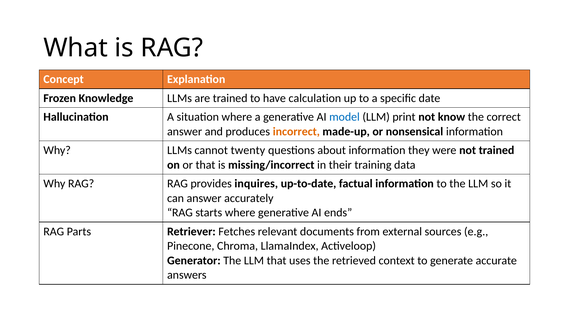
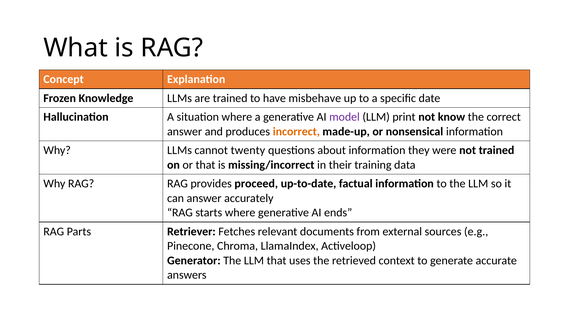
calculation: calculation -> misbehave
model colour: blue -> purple
inquires: inquires -> proceed
